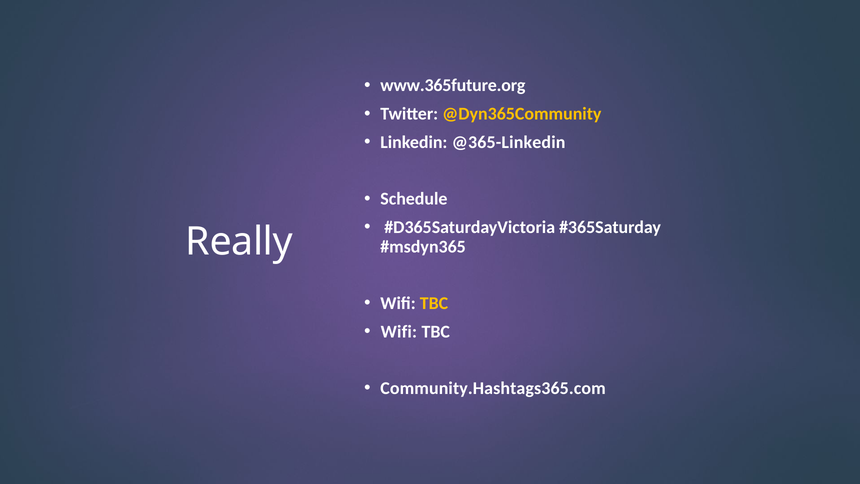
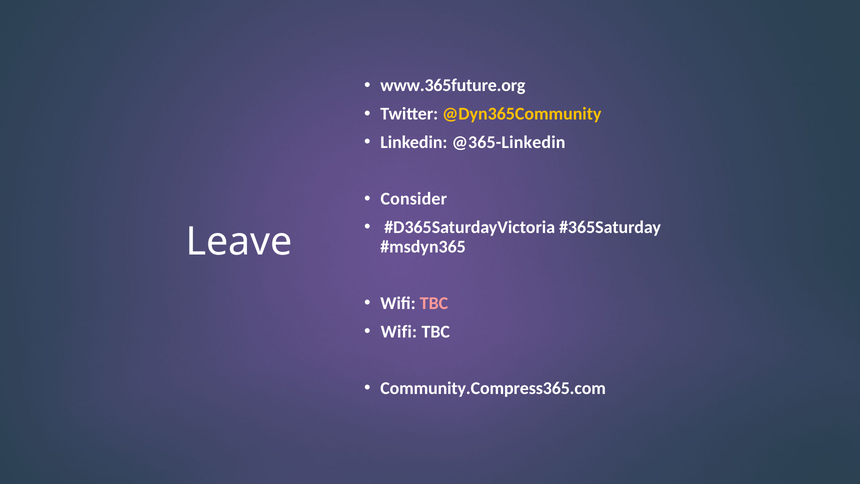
Schedule: Schedule -> Consider
Really: Really -> Leave
TBC at (434, 303) colour: yellow -> pink
Community.Hashtags365.com: Community.Hashtags365.com -> Community.Compress365.com
